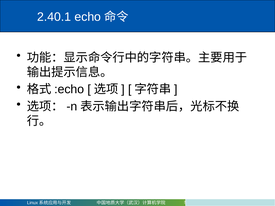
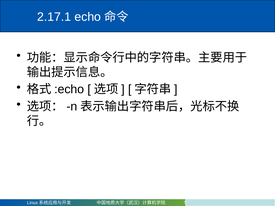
2.40.1: 2.40.1 -> 2.17.1
